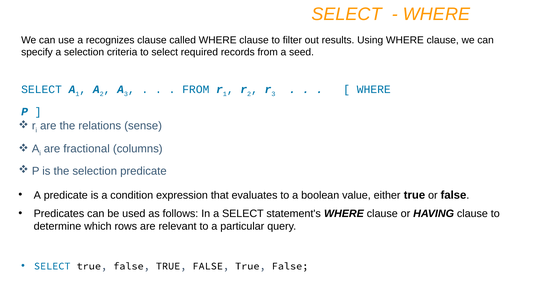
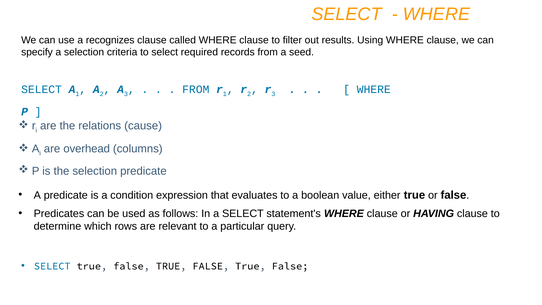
sense: sense -> cause
fractional: fractional -> overhead
